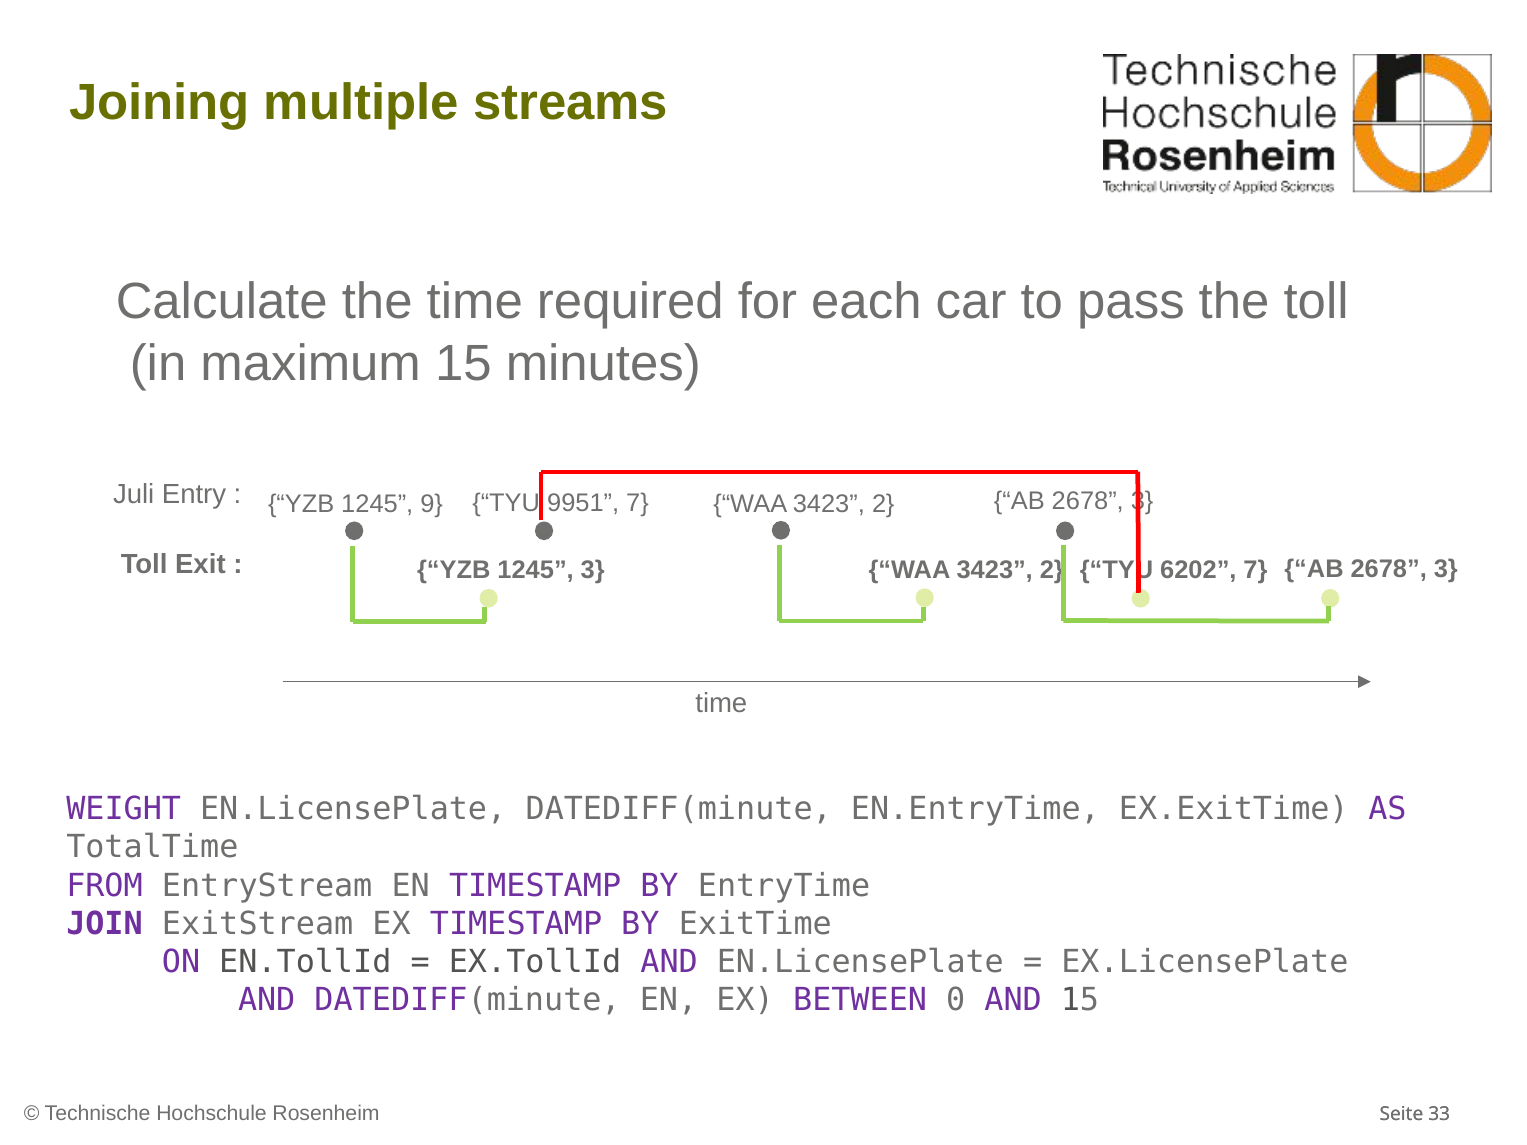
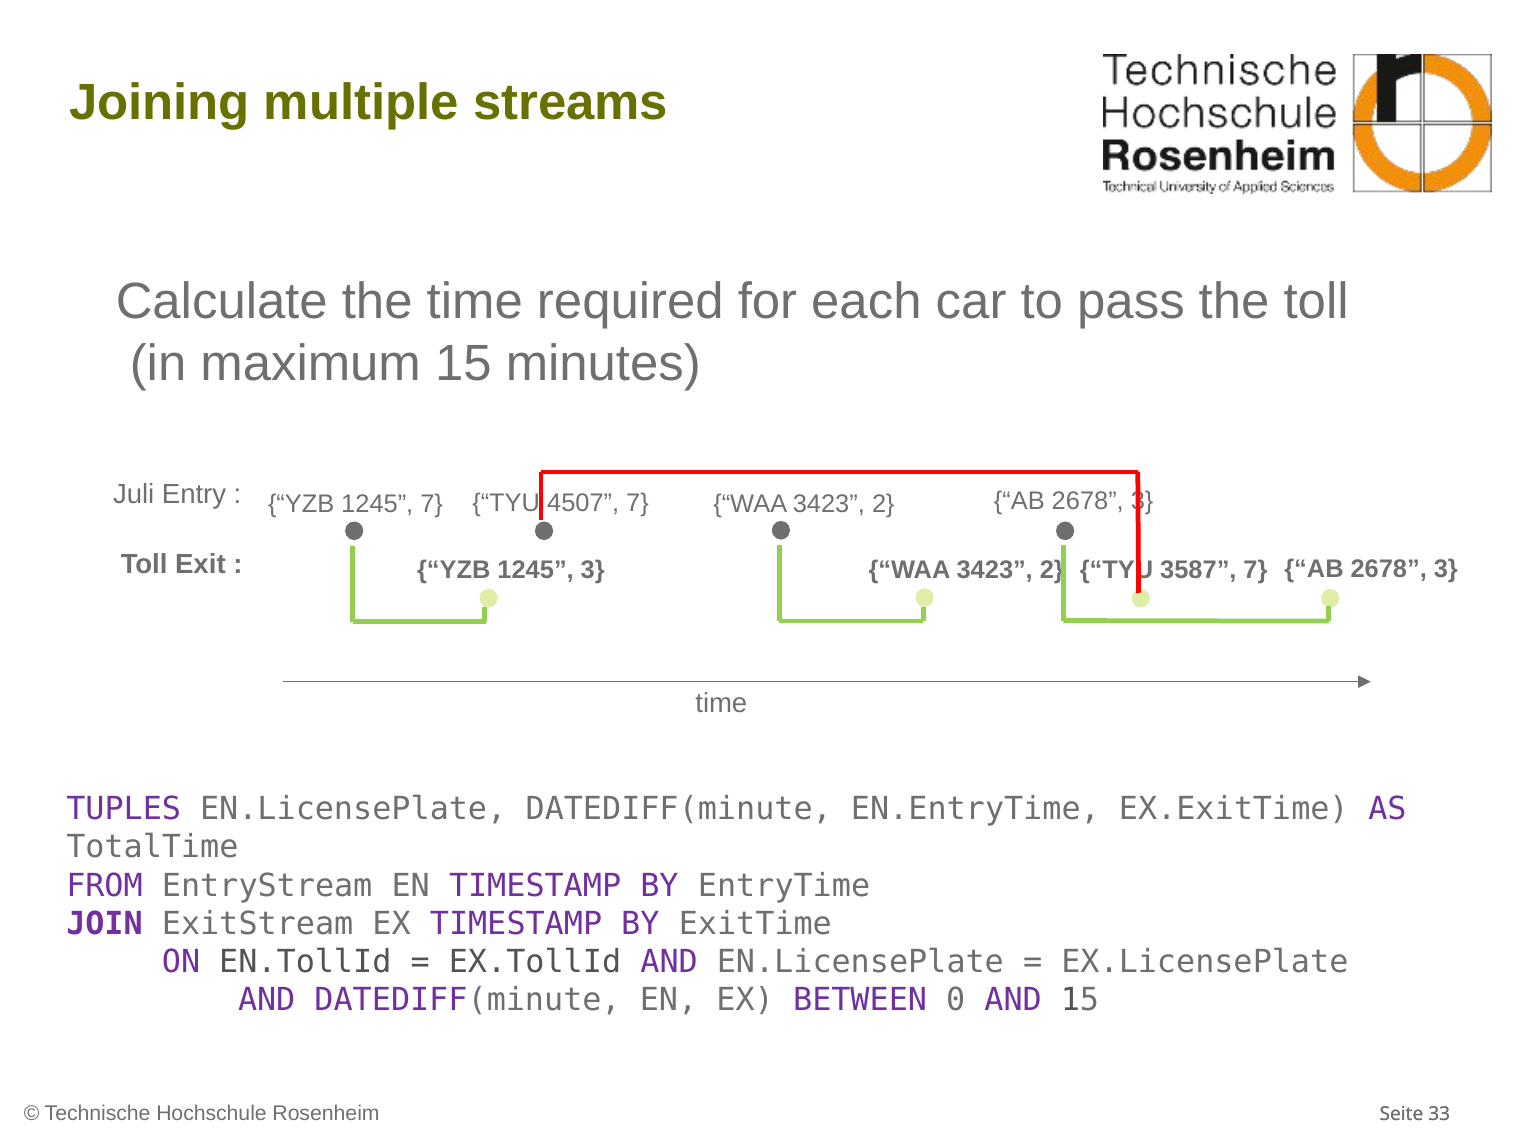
9951: 9951 -> 4507
1245 9: 9 -> 7
6202: 6202 -> 3587
WEIGHT: WEIGHT -> TUPLES
